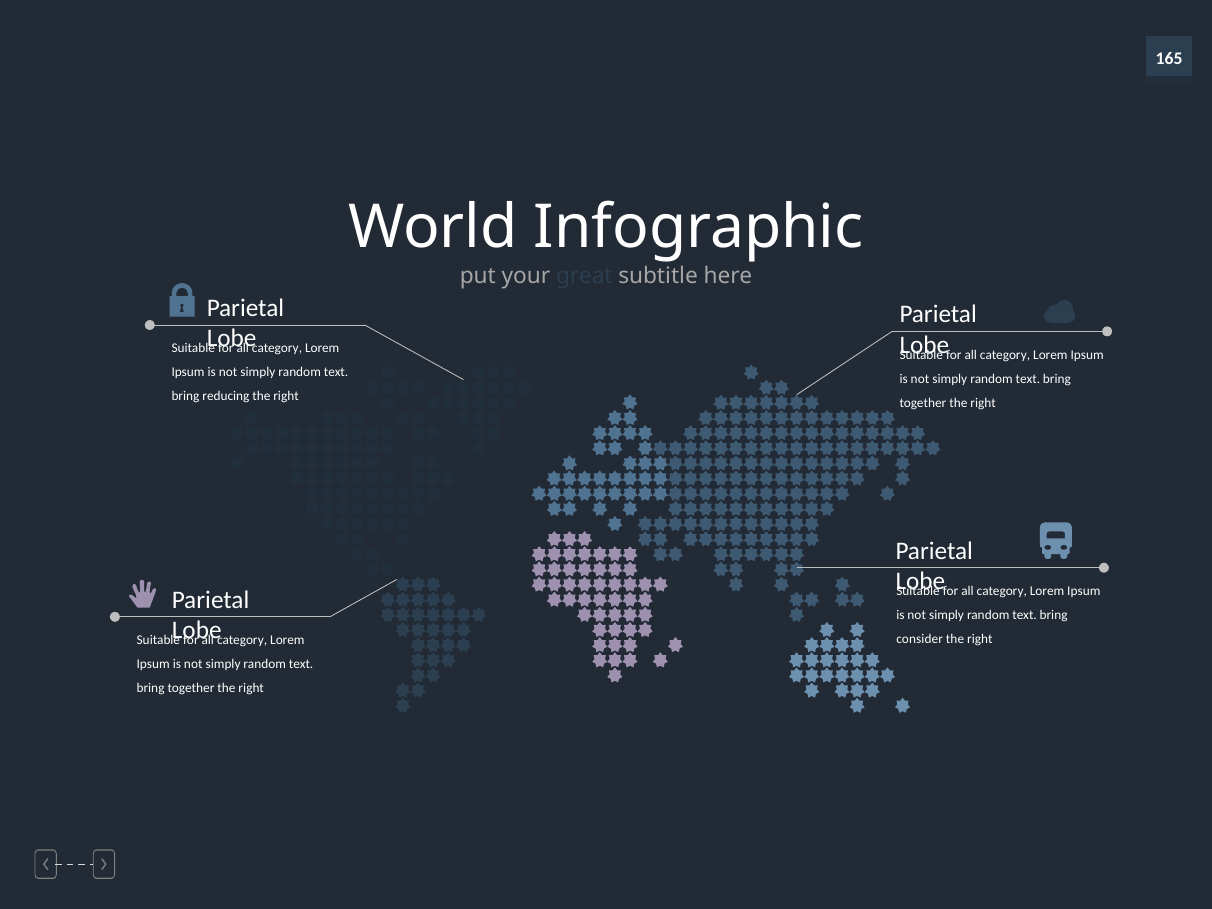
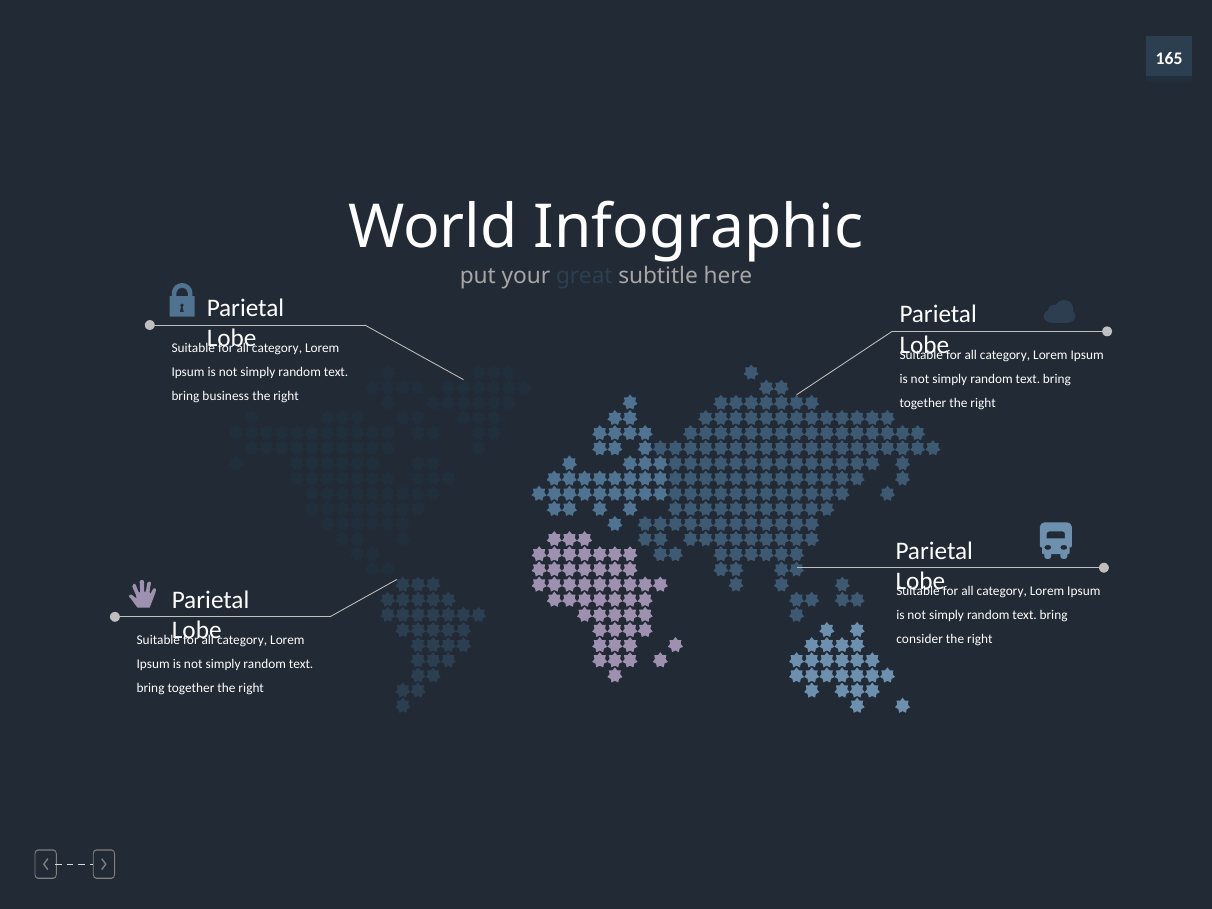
reducing: reducing -> business
